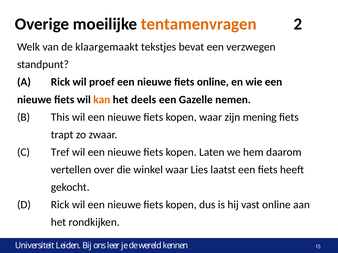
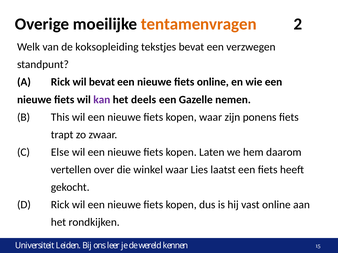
klaargemaakt: klaargemaakt -> koksopleiding
wil proef: proef -> bevat
kan colour: orange -> purple
mening: mening -> ponens
Tref: Tref -> Else
